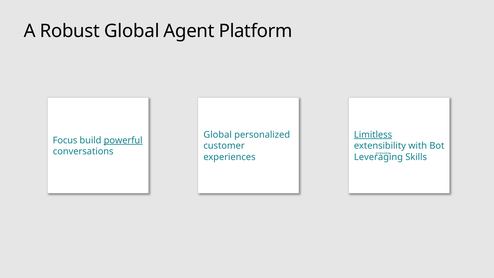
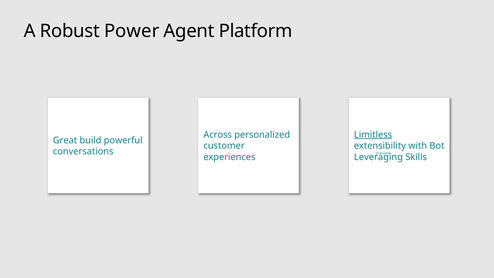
Robust Global: Global -> Power
Global at (218, 135): Global -> Across
Focus: Focus -> Great
powerful underline: present -> none
